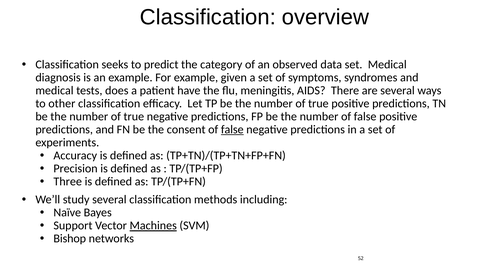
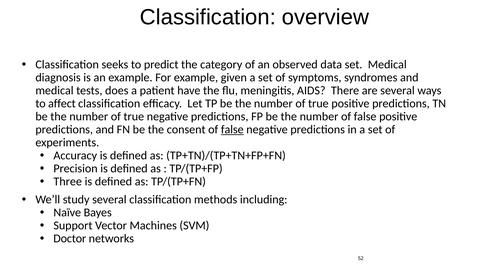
other: other -> affect
Machines underline: present -> none
Bishop: Bishop -> Doctor
